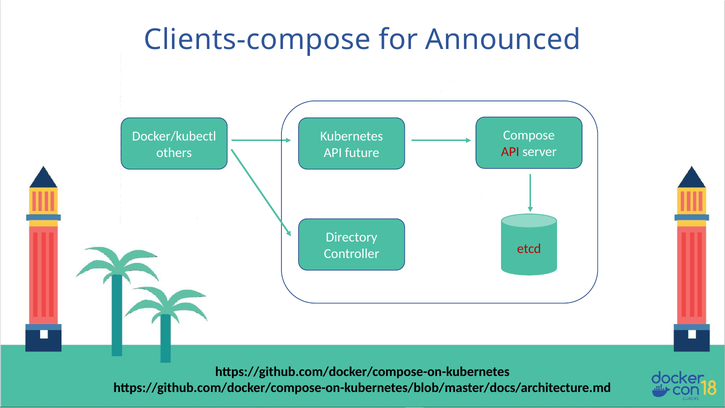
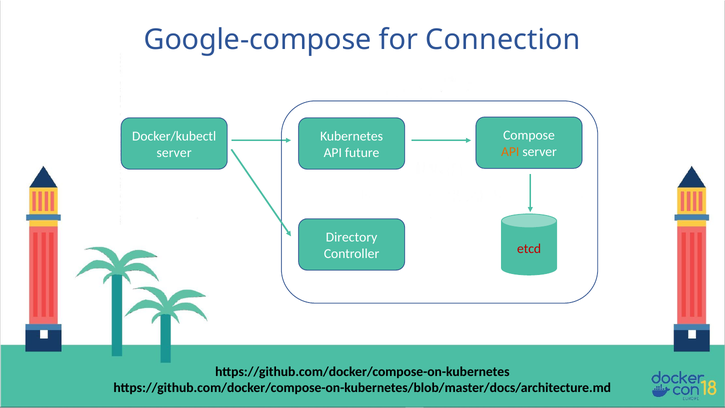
Clients-compose: Clients-compose -> Google-compose
Announced: Announced -> Connection
API at (510, 152) colour: red -> orange
others at (174, 152): others -> server
